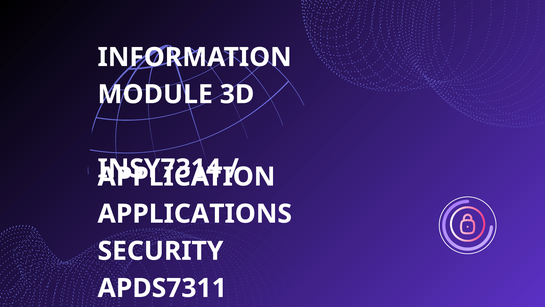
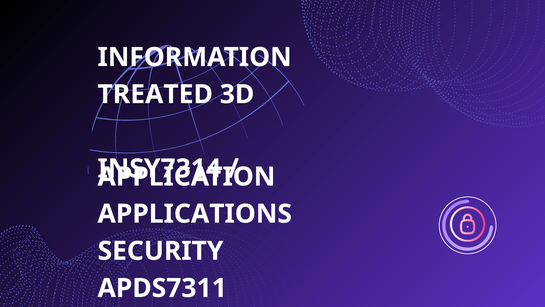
MODULE: MODULE -> TREATED
